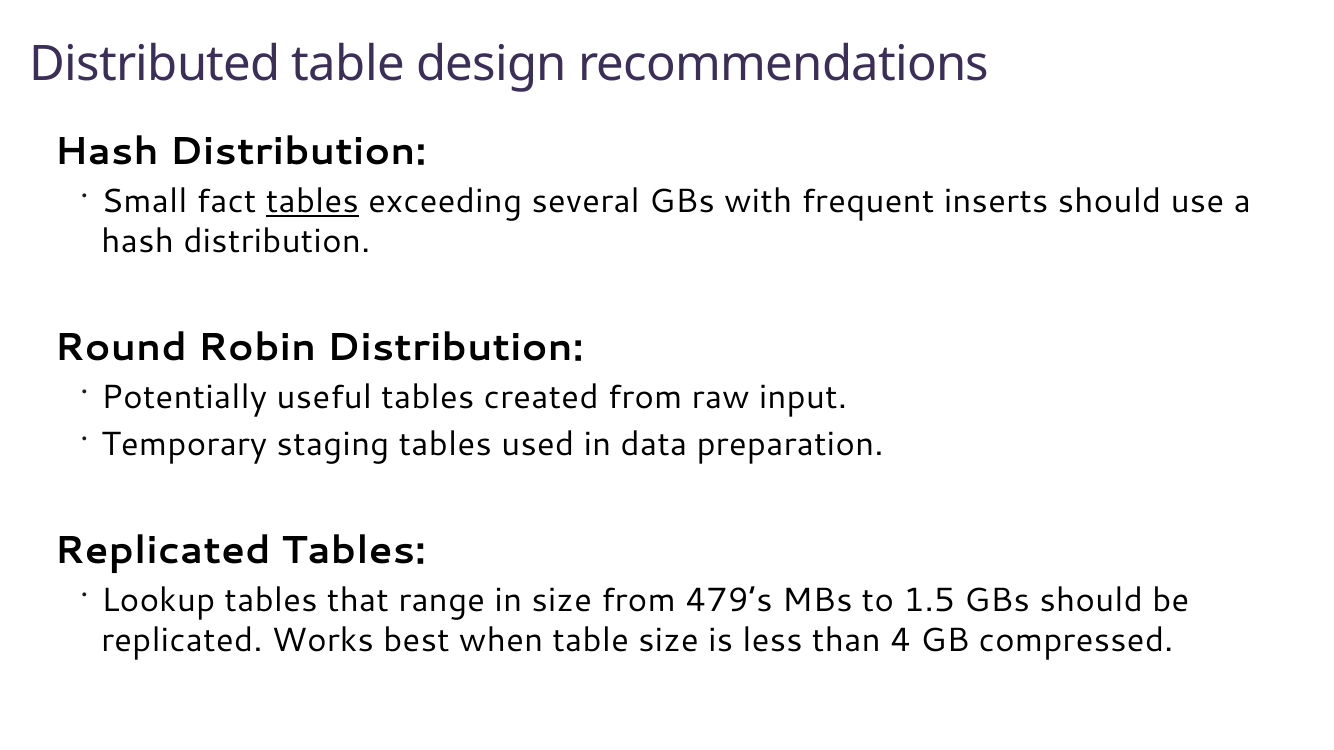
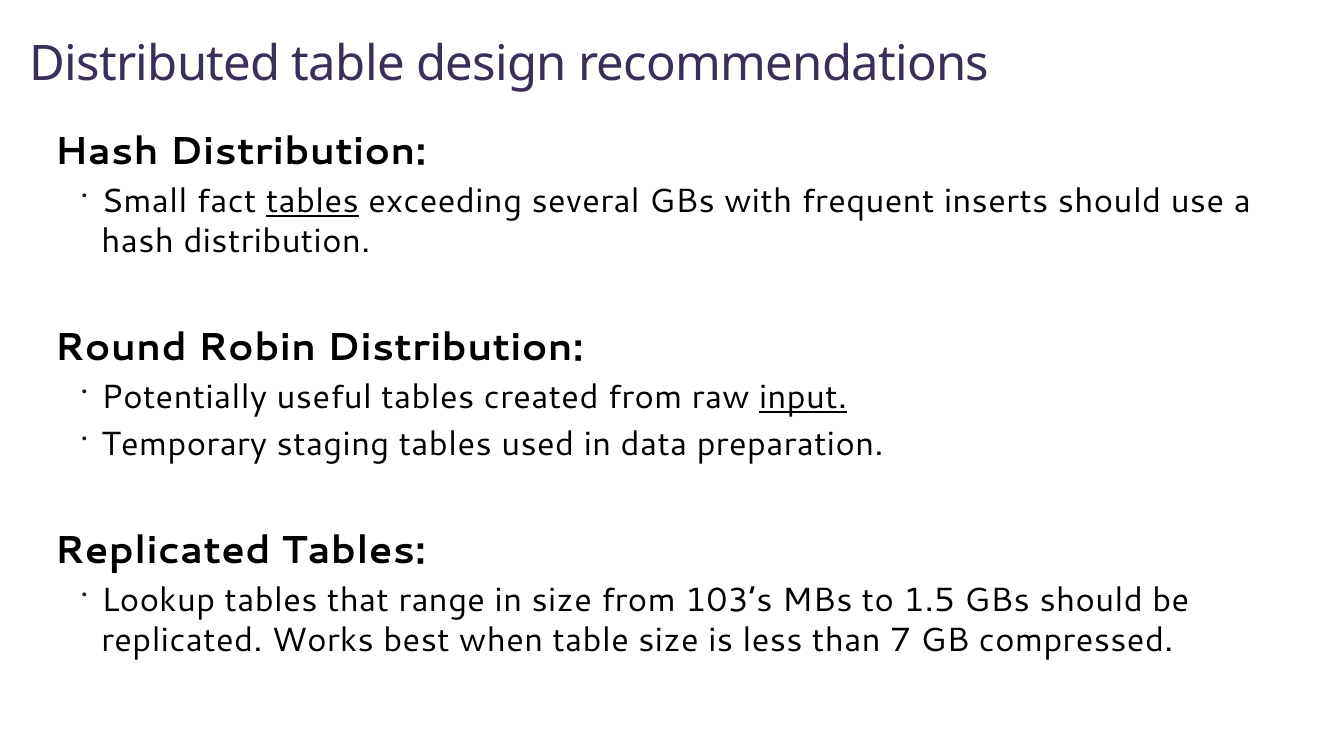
input underline: none -> present
479’s: 479’s -> 103’s
4: 4 -> 7
